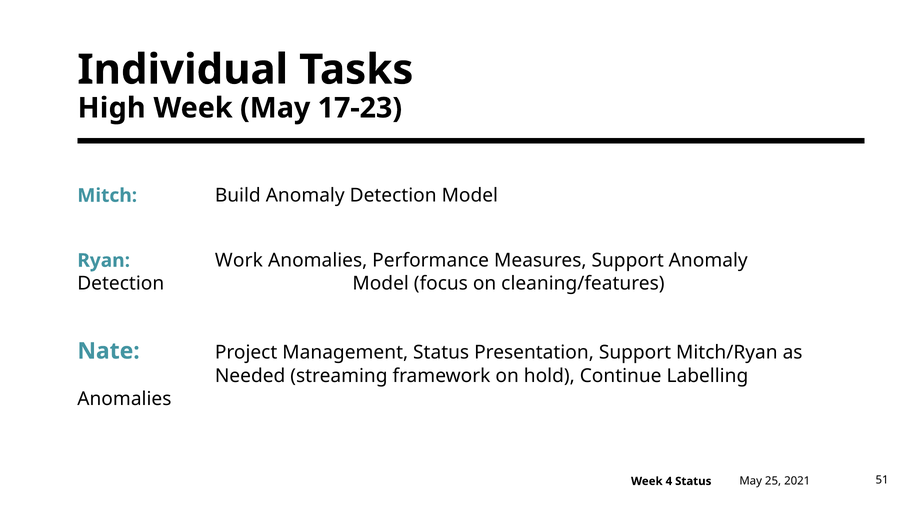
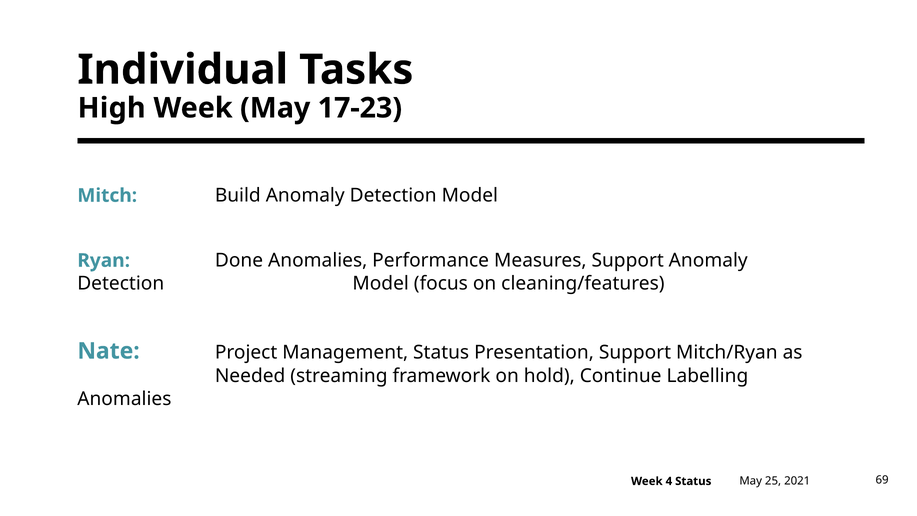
Work: Work -> Done
51: 51 -> 69
